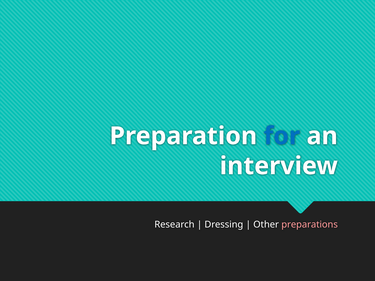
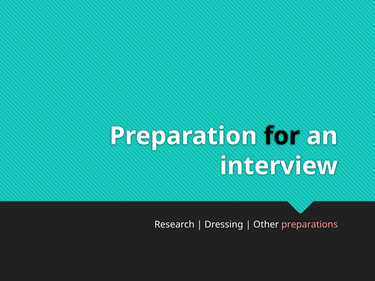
for colour: blue -> black
